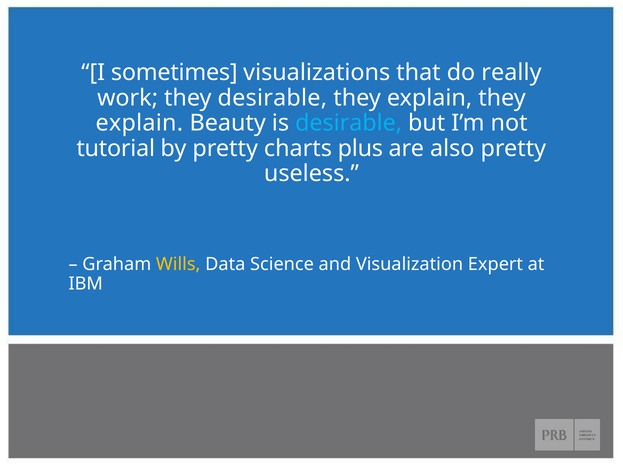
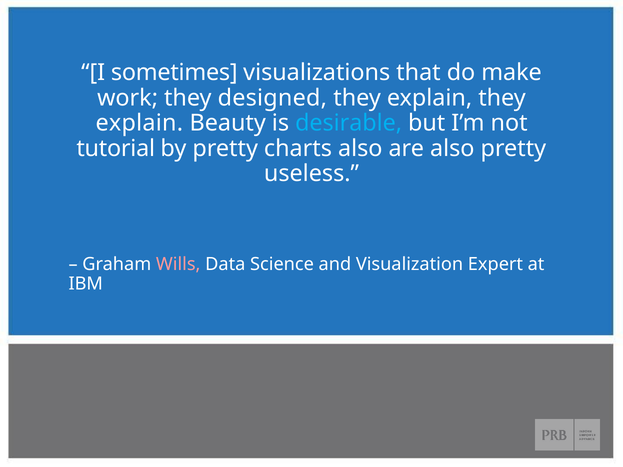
really: really -> make
they desirable: desirable -> designed
charts plus: plus -> also
Wills colour: yellow -> pink
